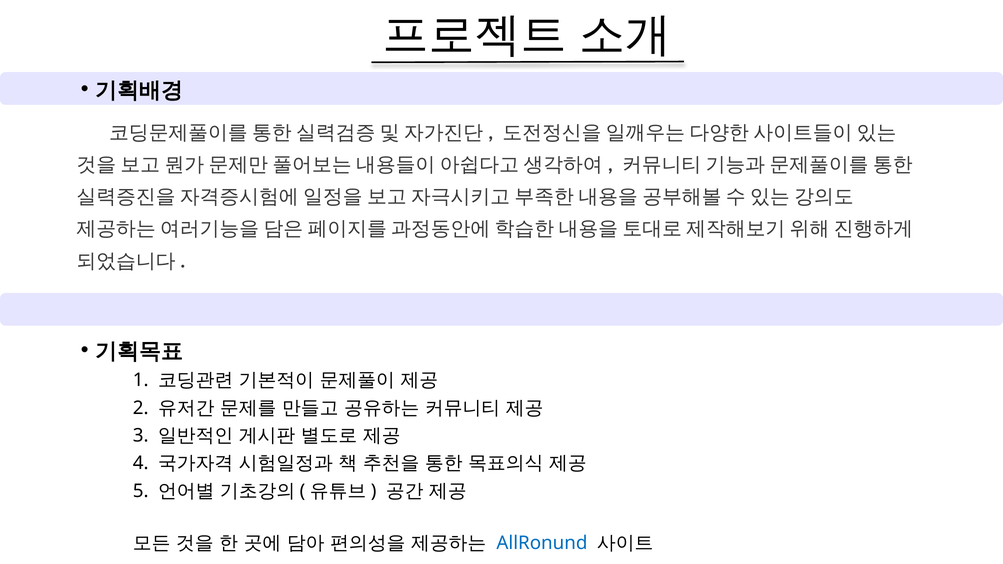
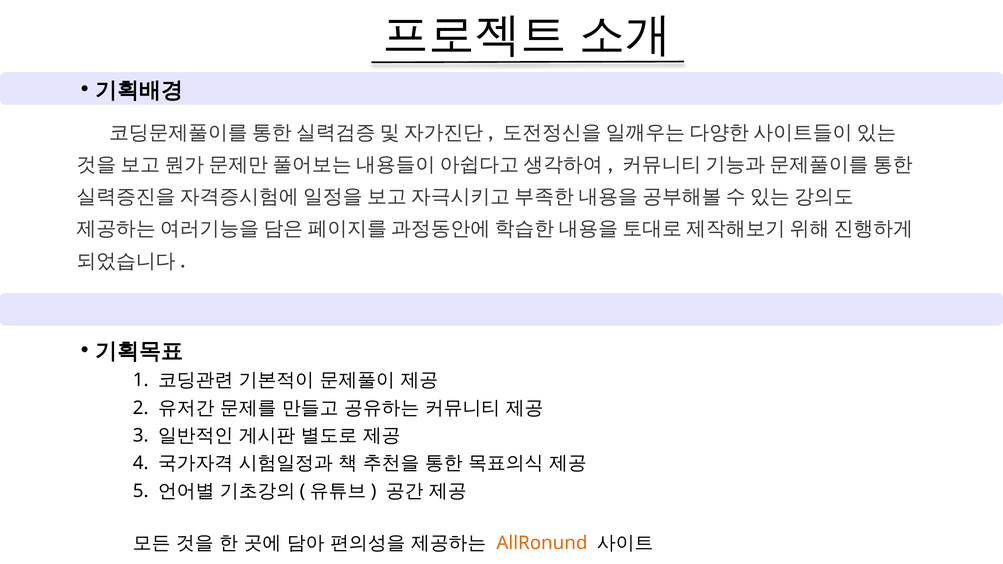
AllRonund colour: blue -> orange
